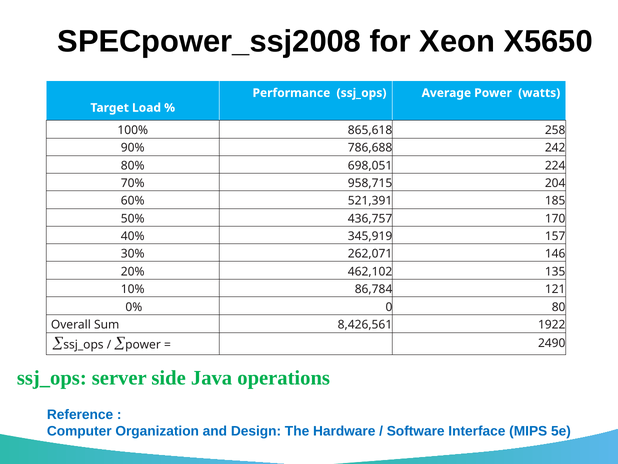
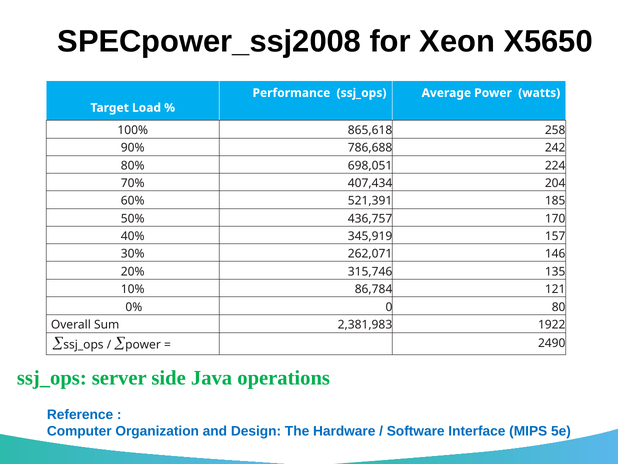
958,715: 958,715 -> 407,434
462,102: 462,102 -> 315,746
8,426,561: 8,426,561 -> 2,381,983
